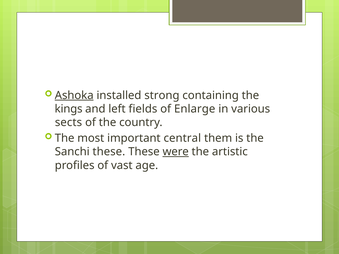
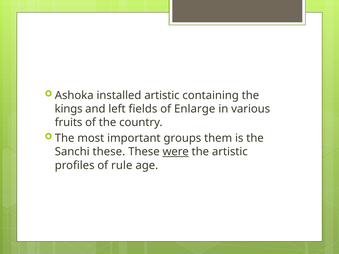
Ashoka underline: present -> none
installed strong: strong -> artistic
sects: sects -> fruits
central: central -> groups
vast: vast -> rule
